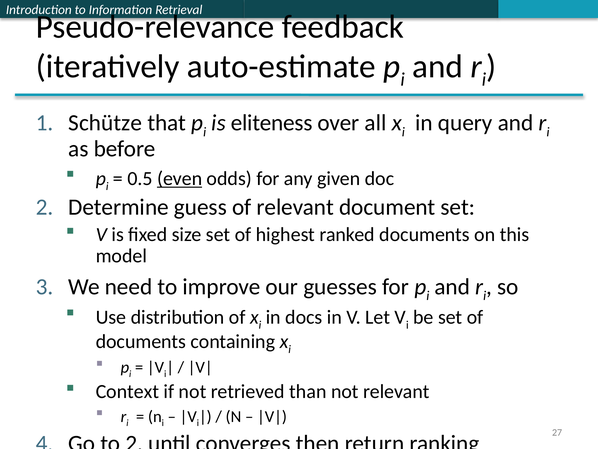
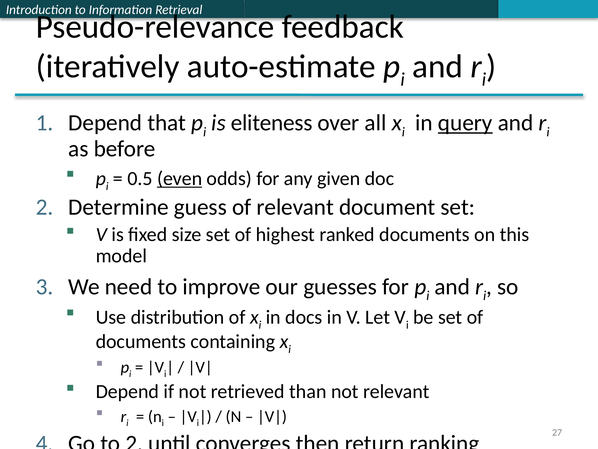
Schütze at (105, 123): Schütze -> Depend
query underline: none -> present
Context at (127, 391): Context -> Depend
